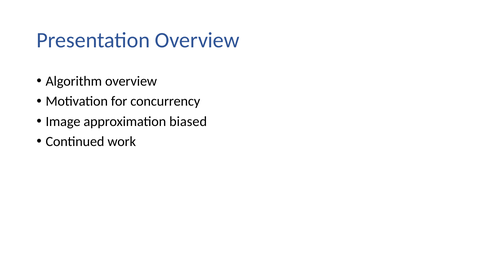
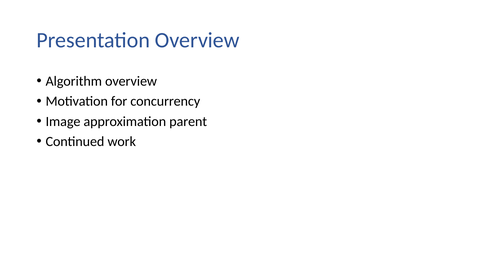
biased: biased -> parent
